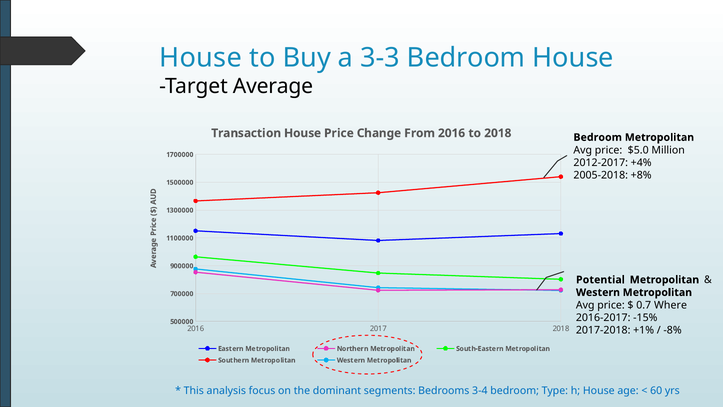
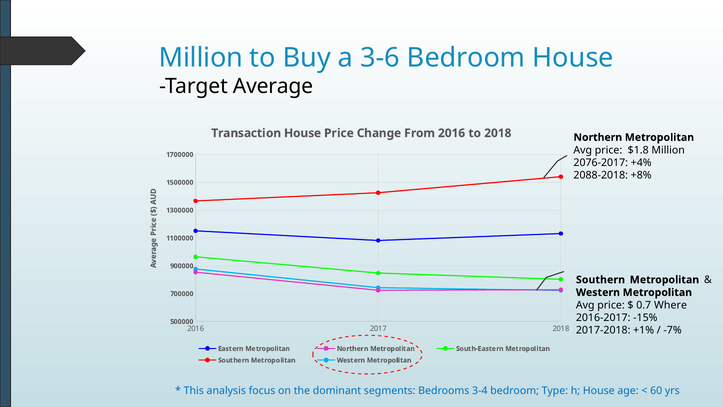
House at (201, 58): House -> Million
3-3: 3-3 -> 3-6
Bedroom at (598, 137): Bedroom -> Northern
$5.0: $5.0 -> $1.8
2012-2017: 2012-2017 -> 2076-2017
2005-2018: 2005-2018 -> 2088-2018
Potential at (600, 280): Potential -> Southern
-8%: -8% -> -7%
